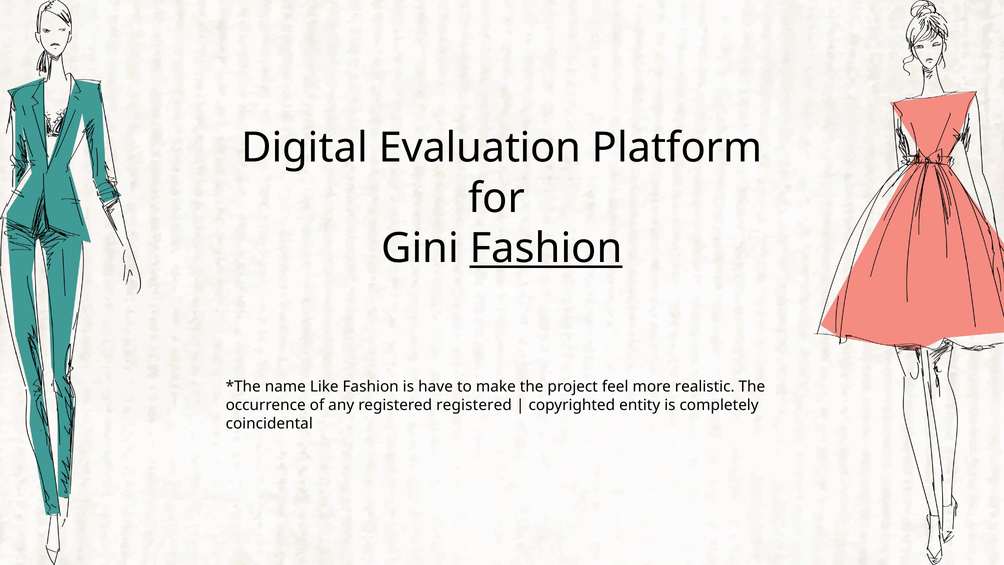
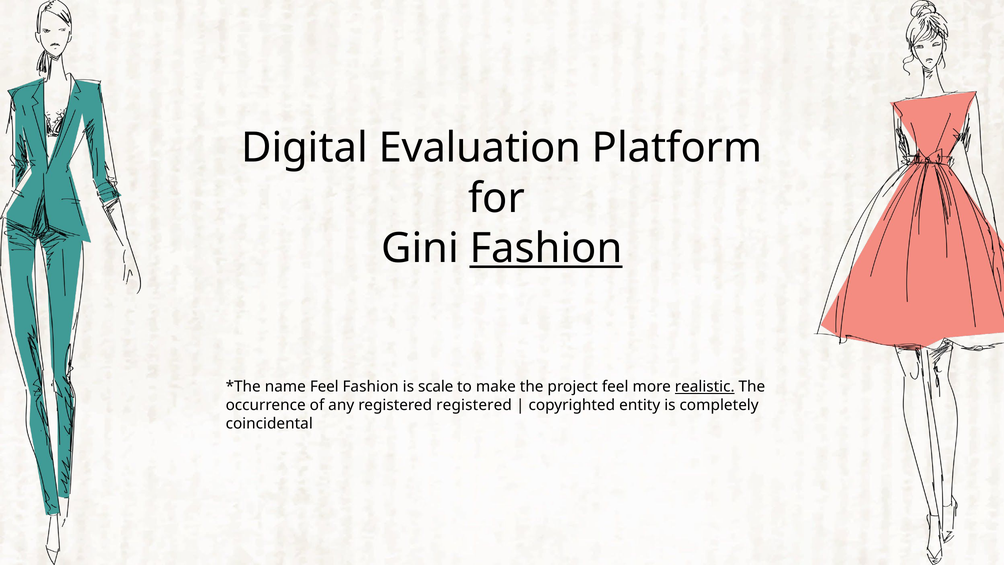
name Like: Like -> Feel
have: have -> scale
realistic underline: none -> present
